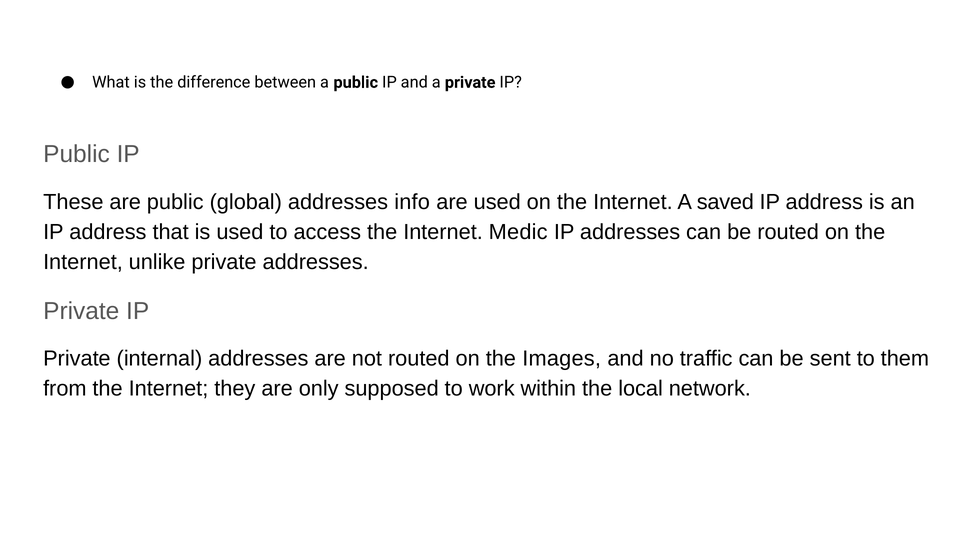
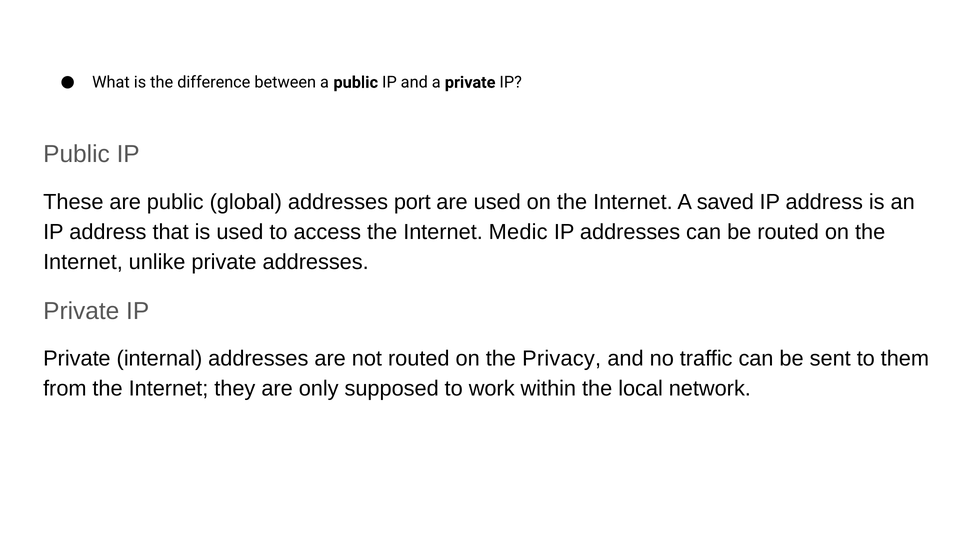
info: info -> port
Images: Images -> Privacy
